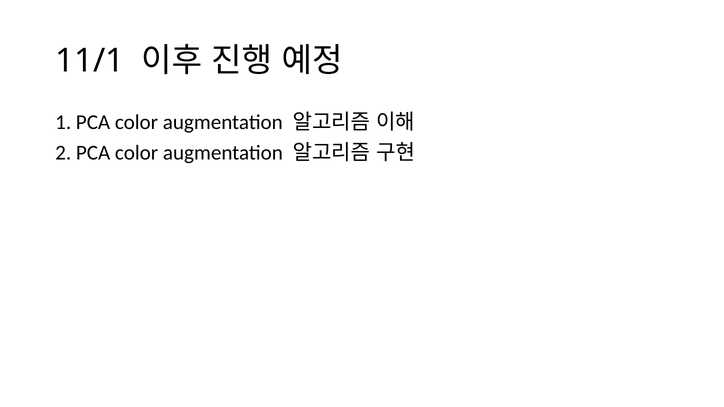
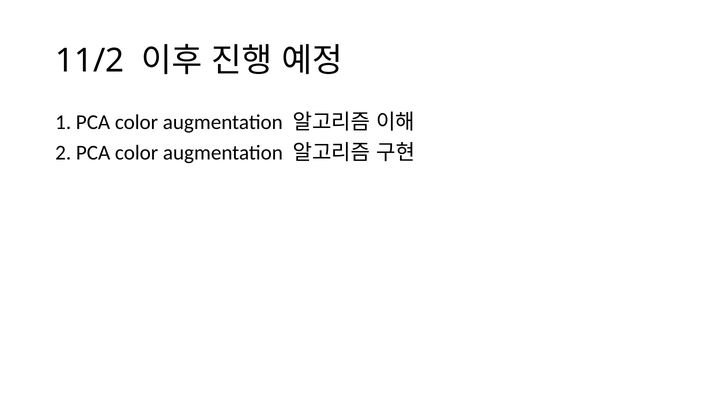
11/1: 11/1 -> 11/2
